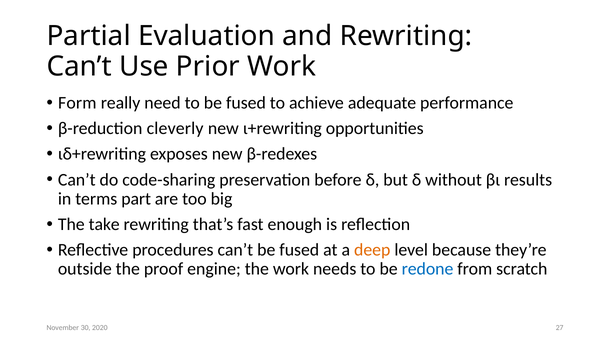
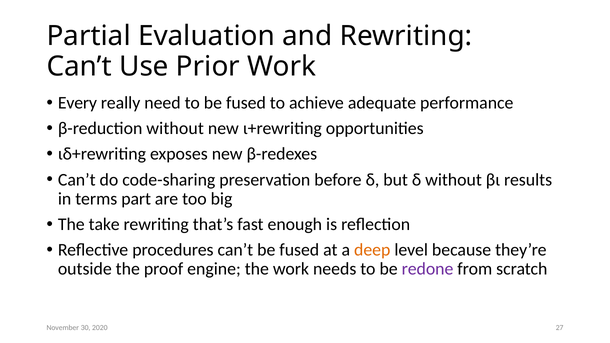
Form: Form -> Every
β-reduction cleverly: cleverly -> without
redone colour: blue -> purple
